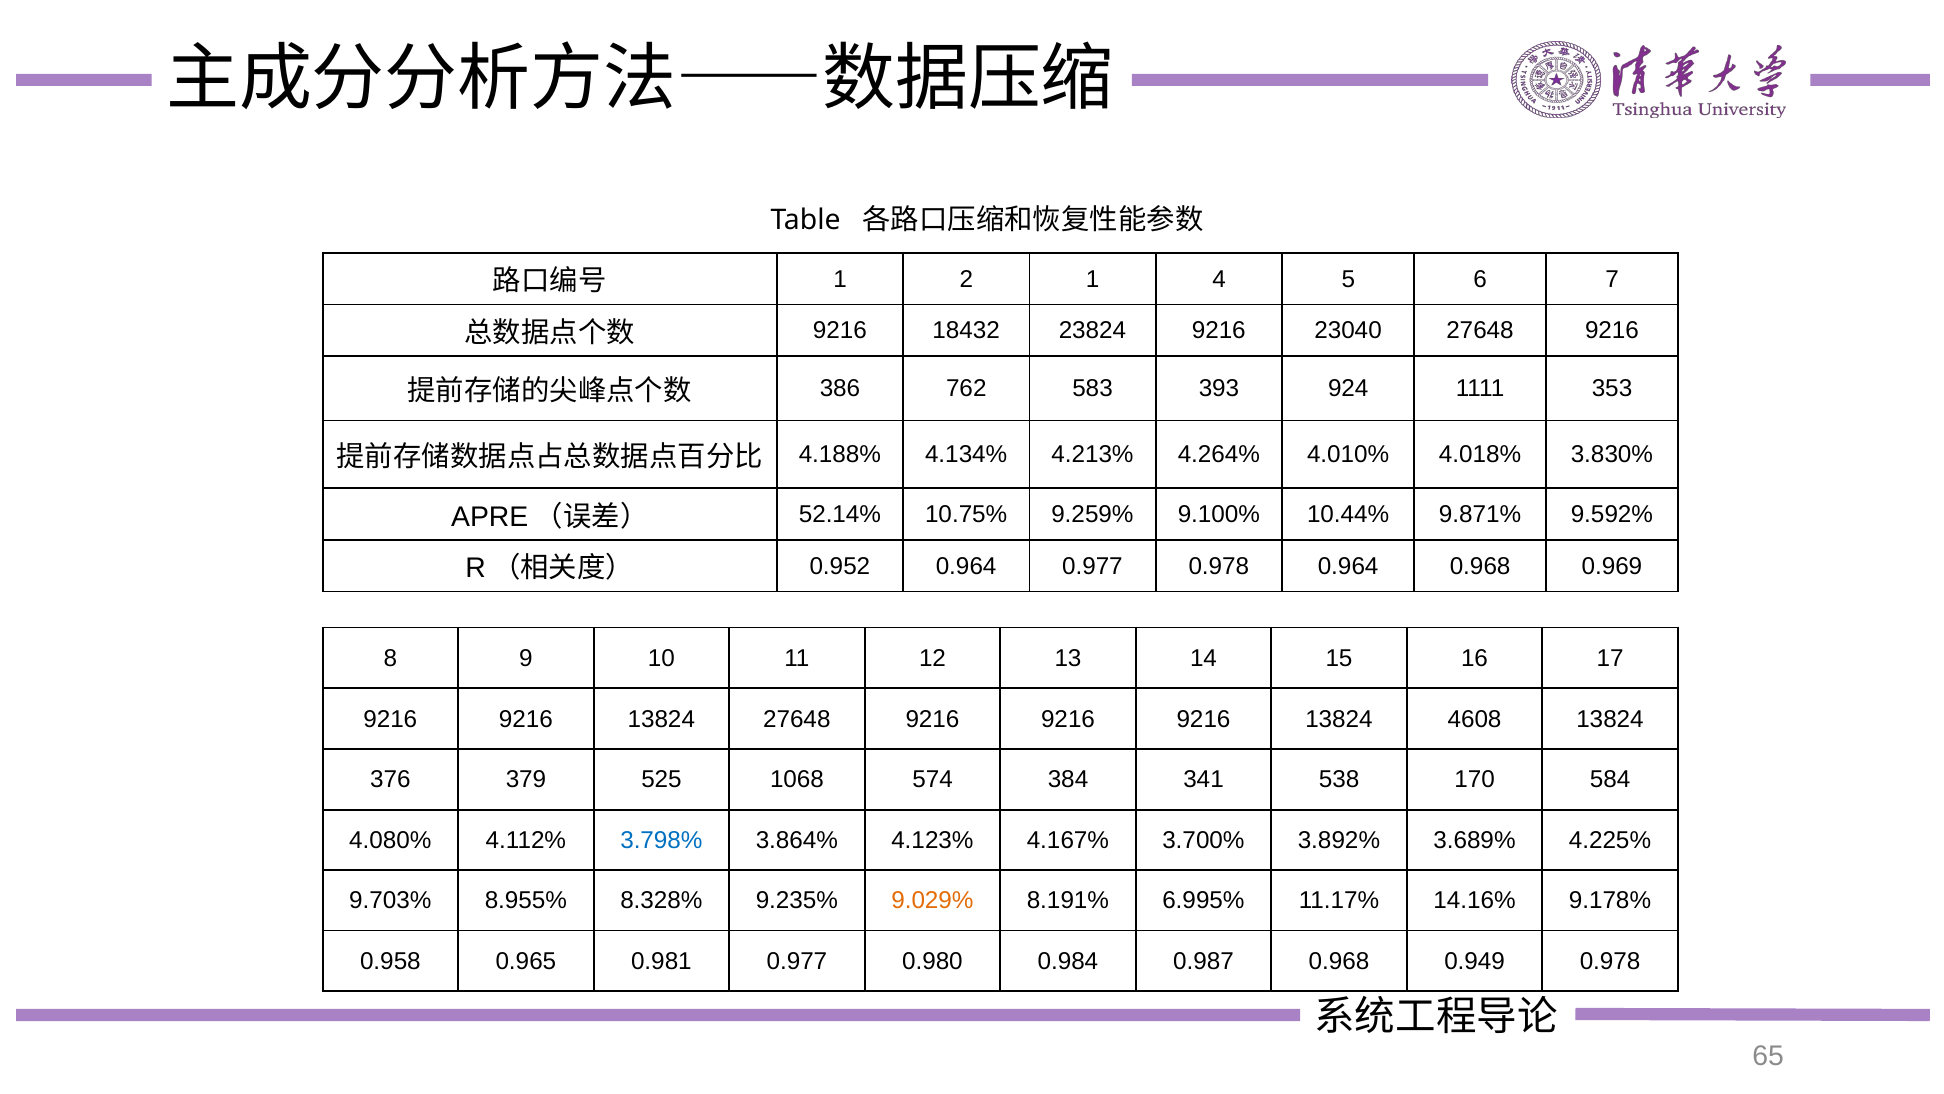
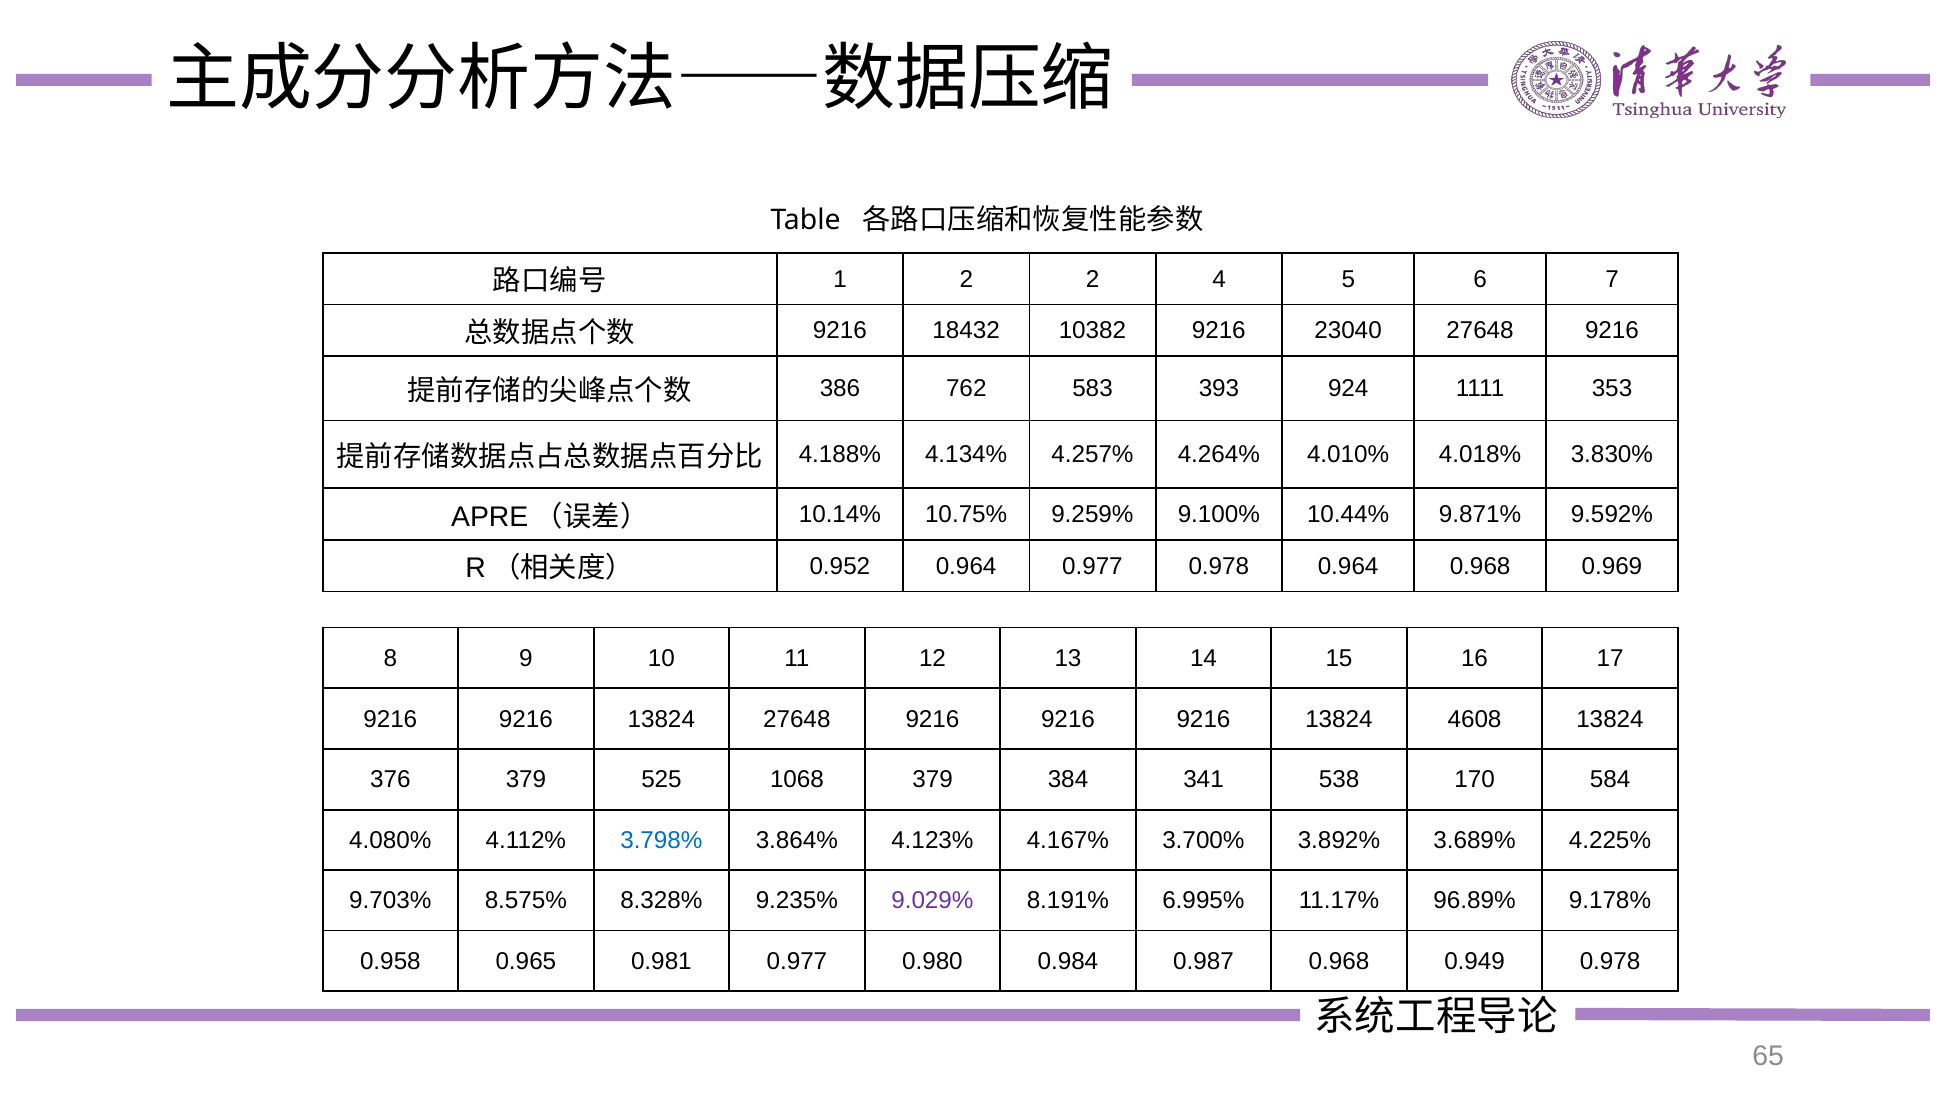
2 1: 1 -> 2
23824: 23824 -> 10382
4.213%: 4.213% -> 4.257%
52.14%: 52.14% -> 10.14%
1068 574: 574 -> 379
8.955%: 8.955% -> 8.575%
9.029% colour: orange -> purple
14.16%: 14.16% -> 96.89%
